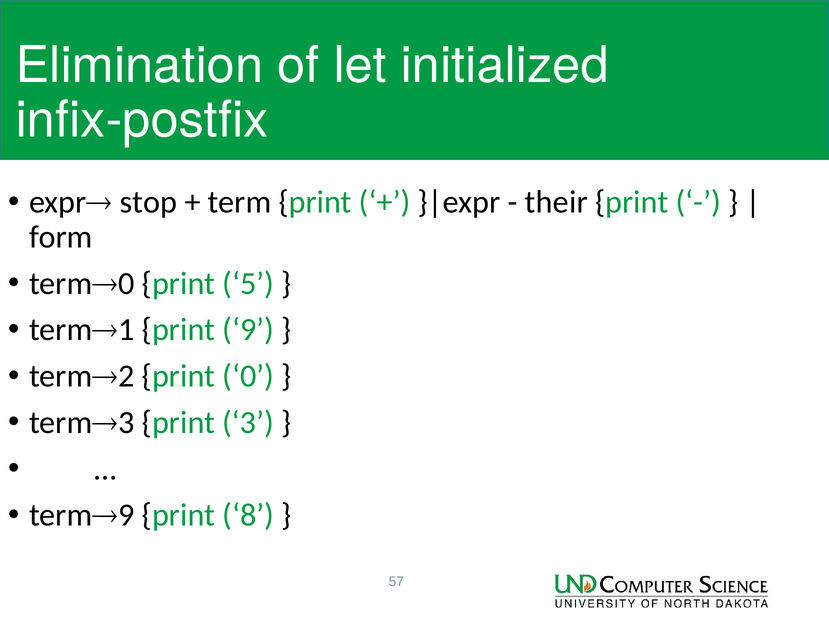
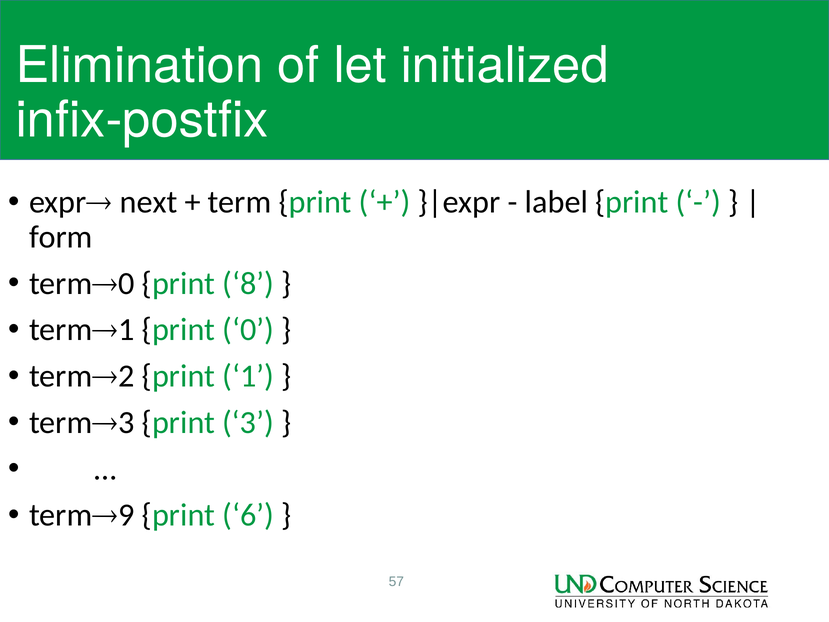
stop: stop -> next
their: their -> label
5: 5 -> 8
9: 9 -> 0
0: 0 -> 1
8: 8 -> 6
